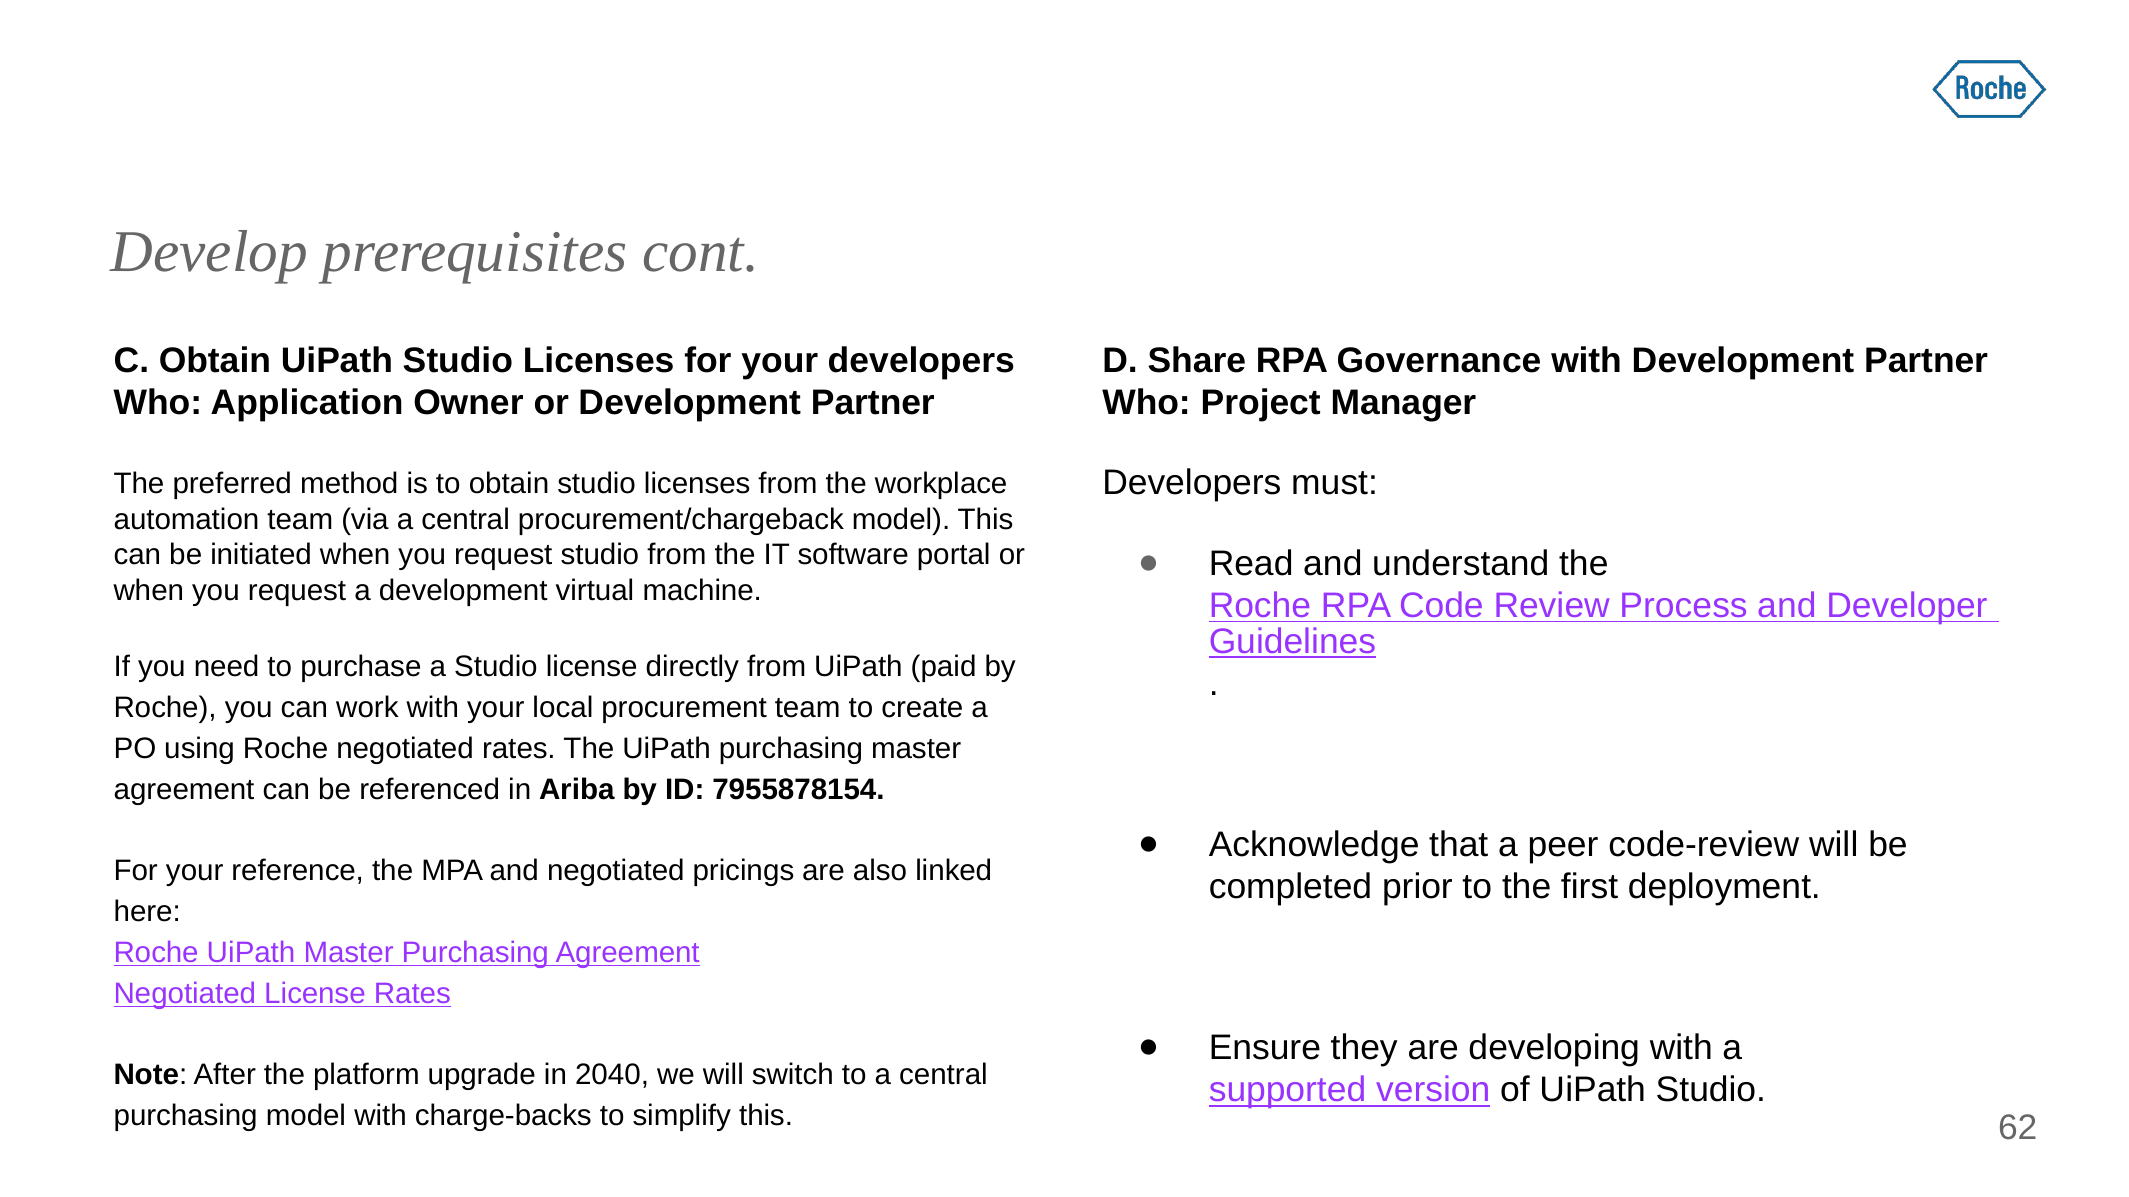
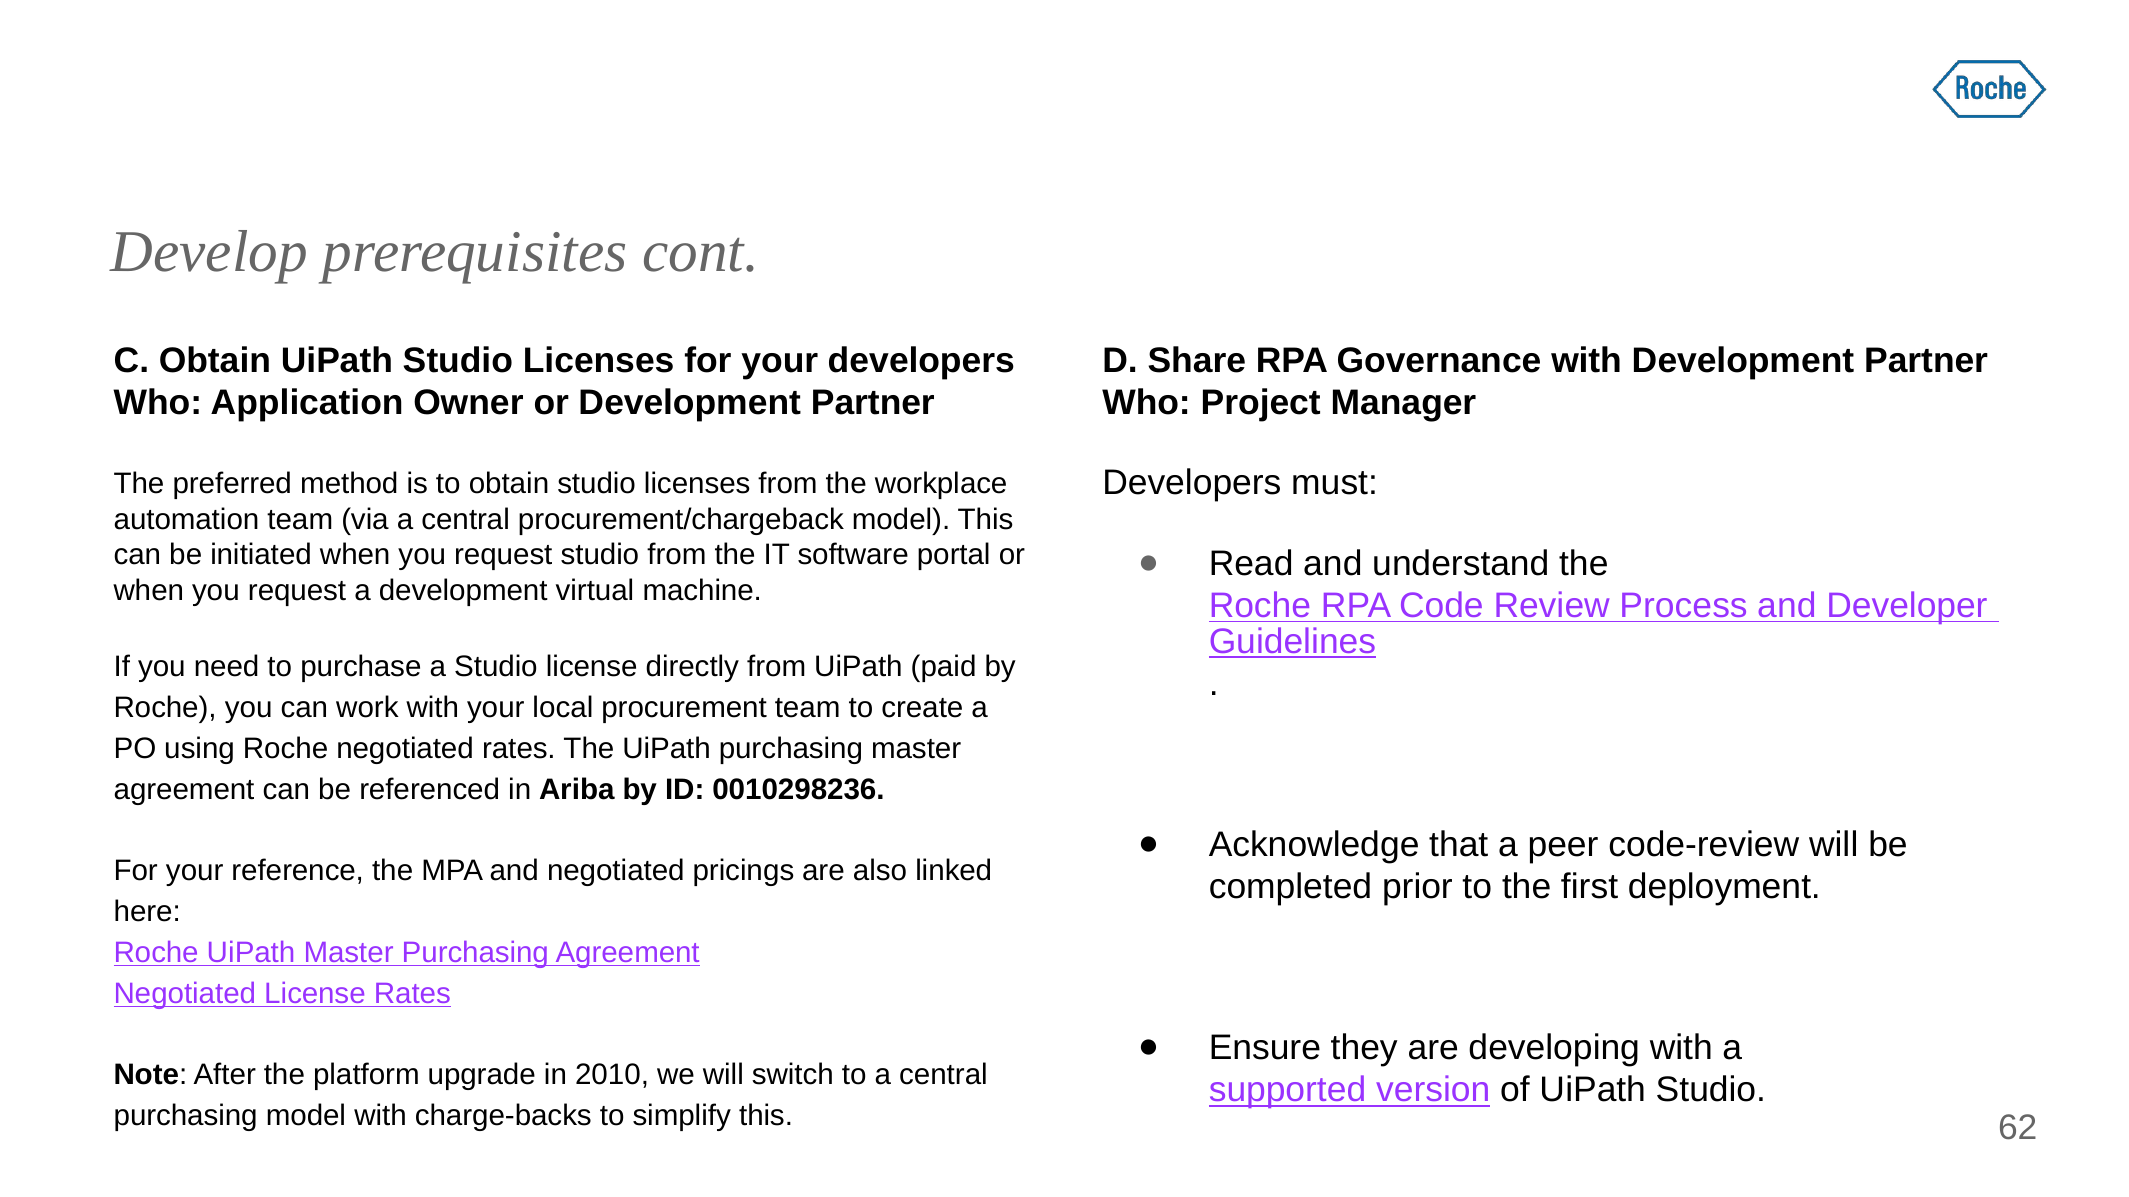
7955878154: 7955878154 -> 0010298236
2040: 2040 -> 2010
